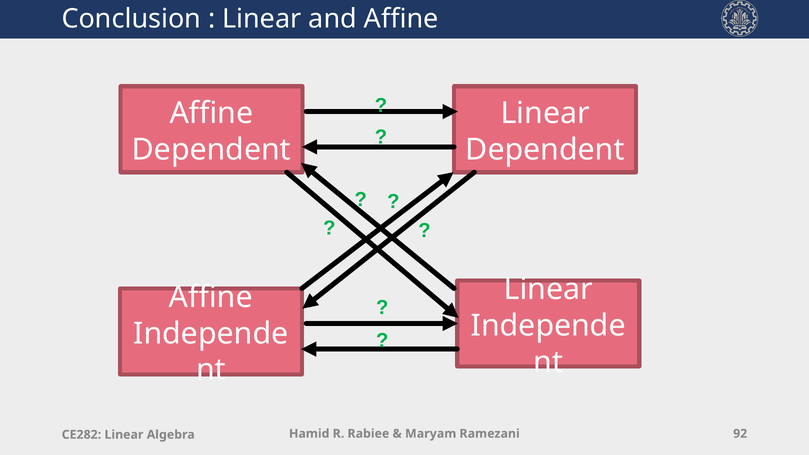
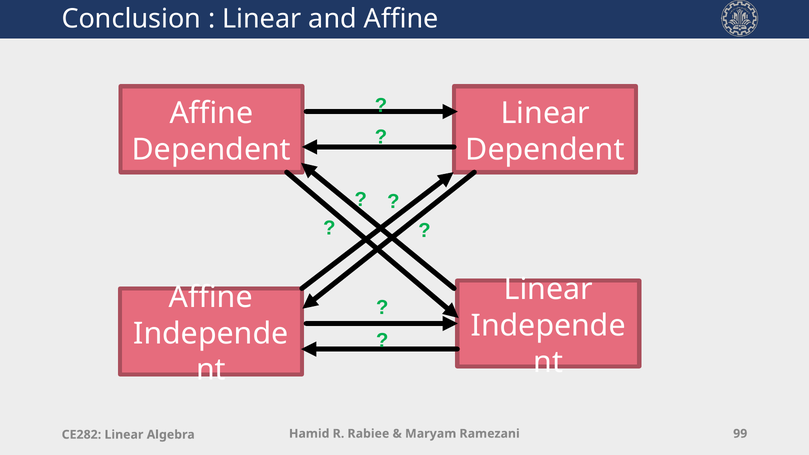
92: 92 -> 99
